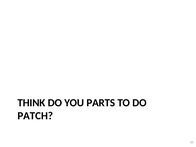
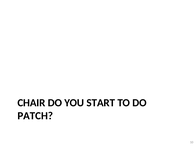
THINK: THINK -> CHAIR
PARTS: PARTS -> START
